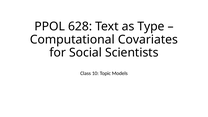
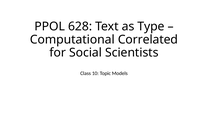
Covariates: Covariates -> Correlated
